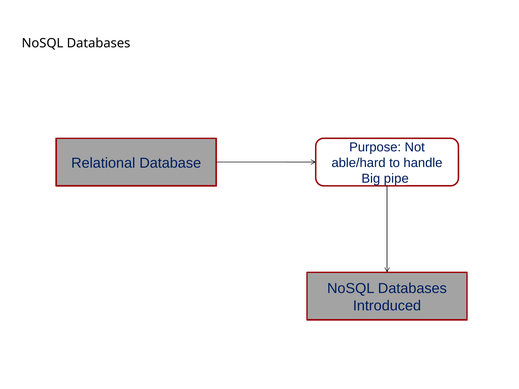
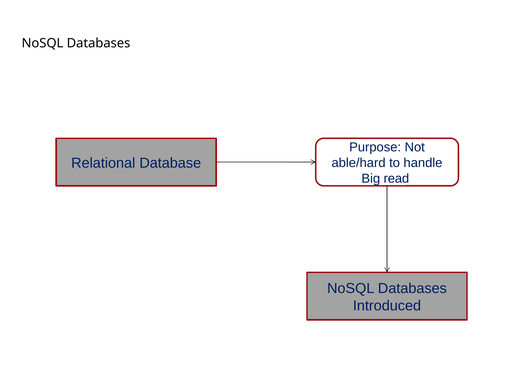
pipe: pipe -> read
